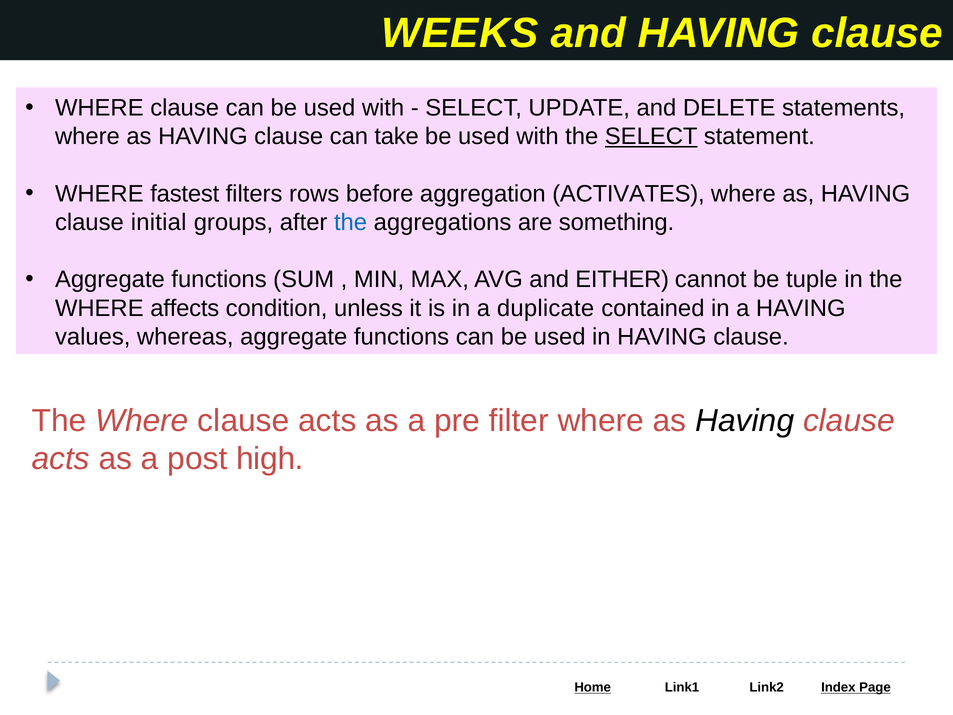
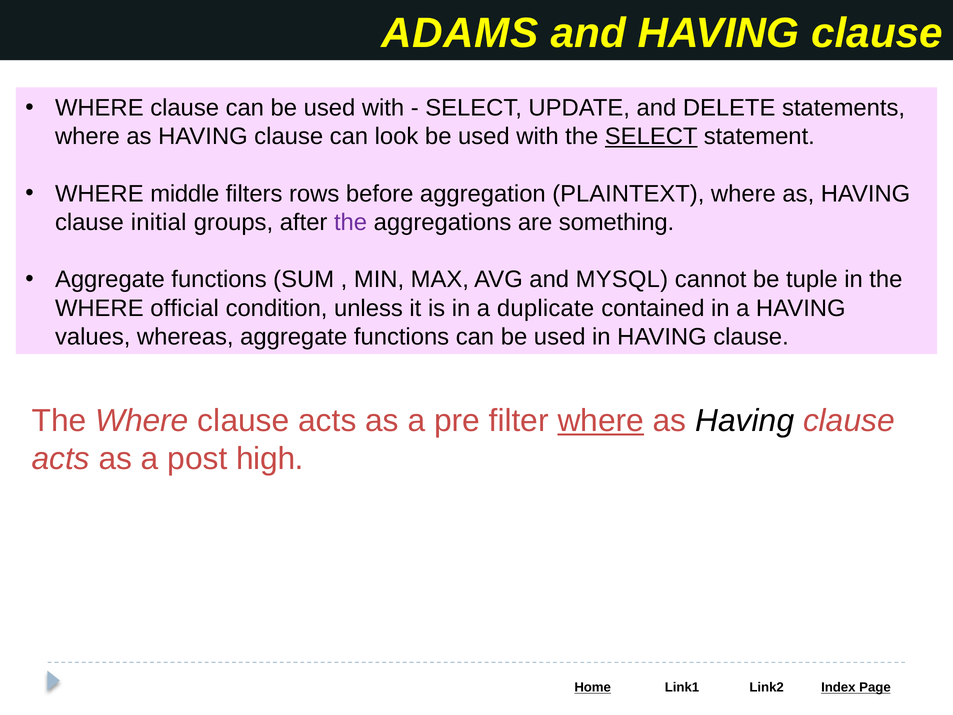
WEEKS: WEEKS -> ADAMS
take: take -> look
fastest: fastest -> middle
ACTIVATES: ACTIVATES -> PLAINTEXT
the at (351, 222) colour: blue -> purple
EITHER: EITHER -> MYSQL
affects: affects -> official
where at (601, 421) underline: none -> present
